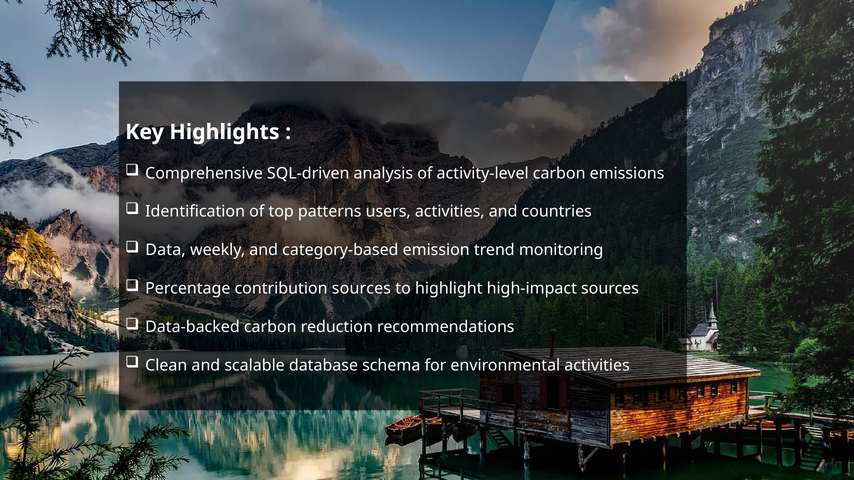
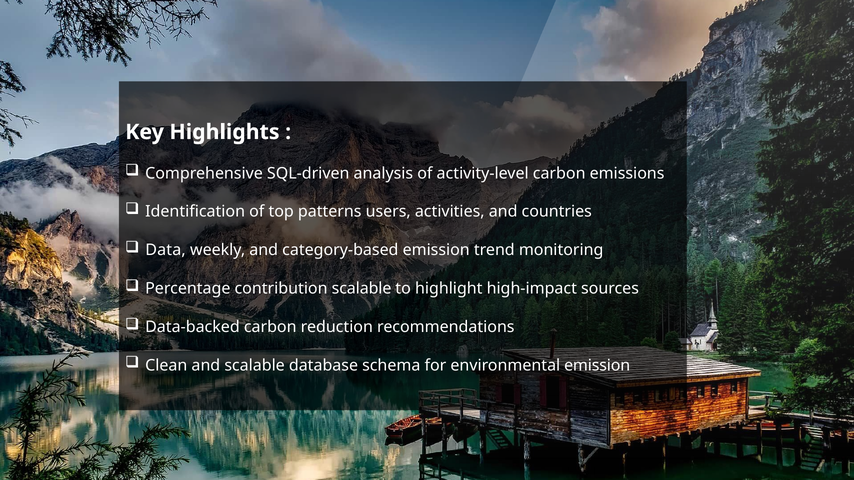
contribution sources: sources -> scalable
environmental activities: activities -> emission
